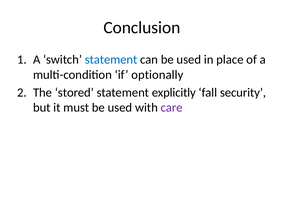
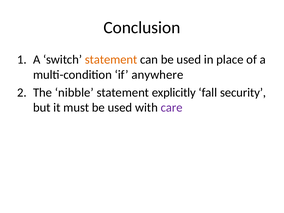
statement at (111, 60) colour: blue -> orange
optionally: optionally -> anywhere
stored: stored -> nibble
